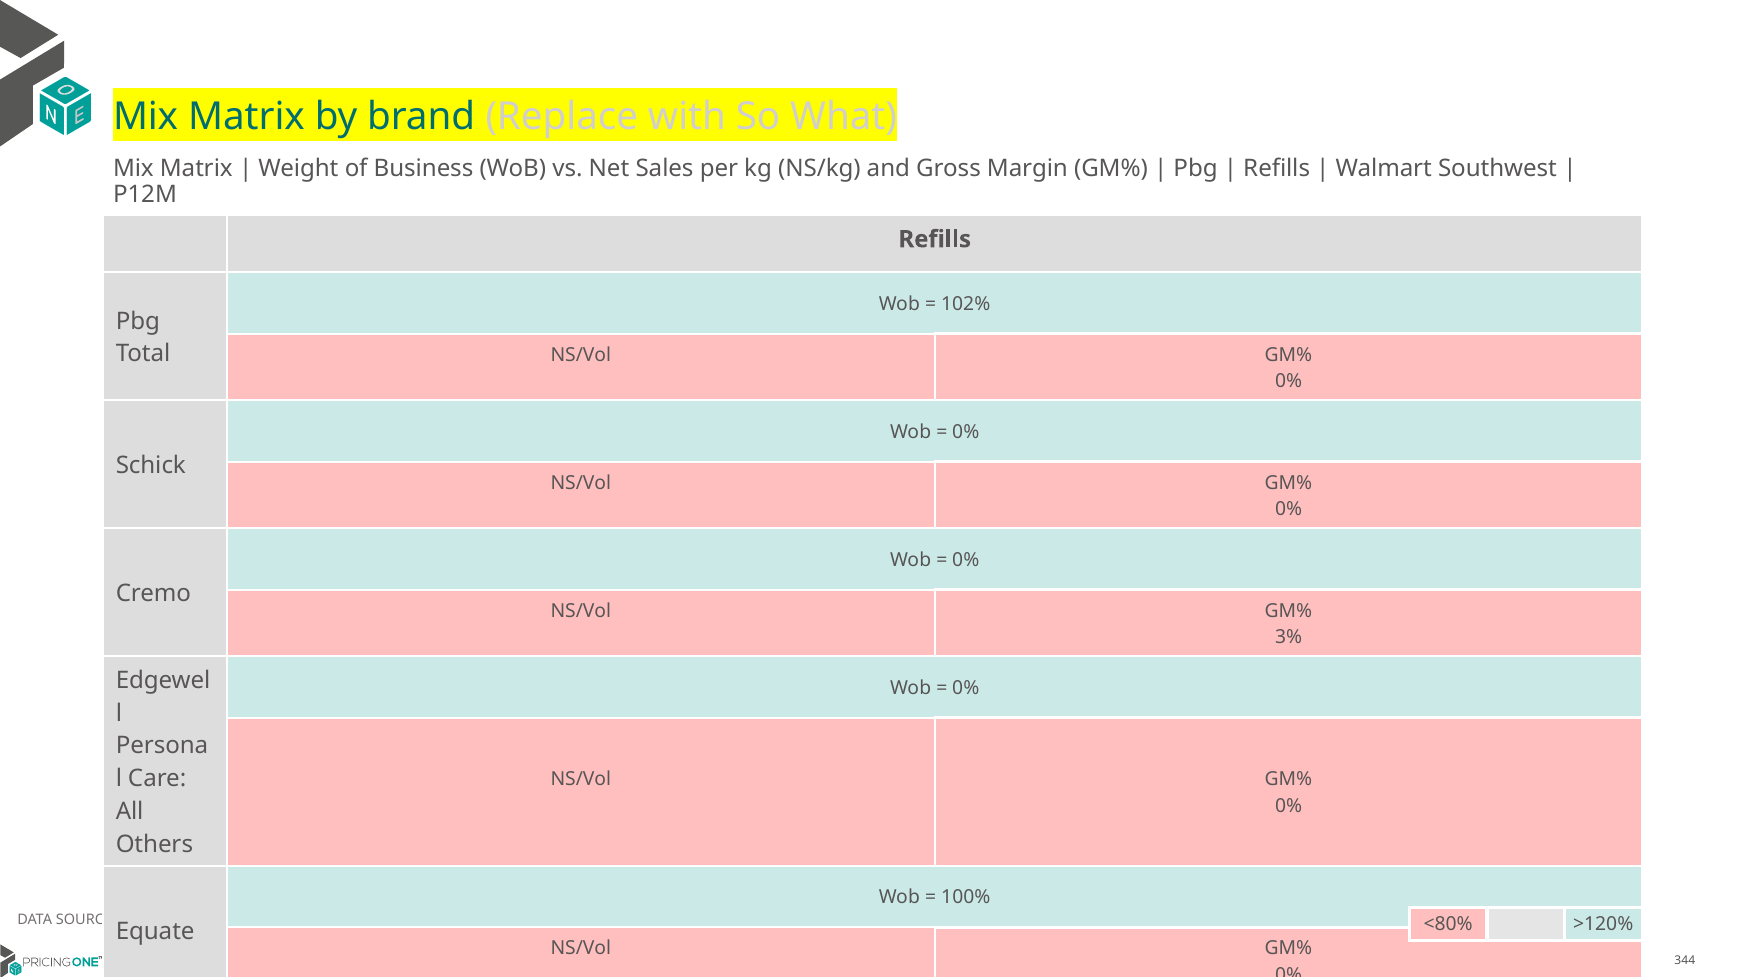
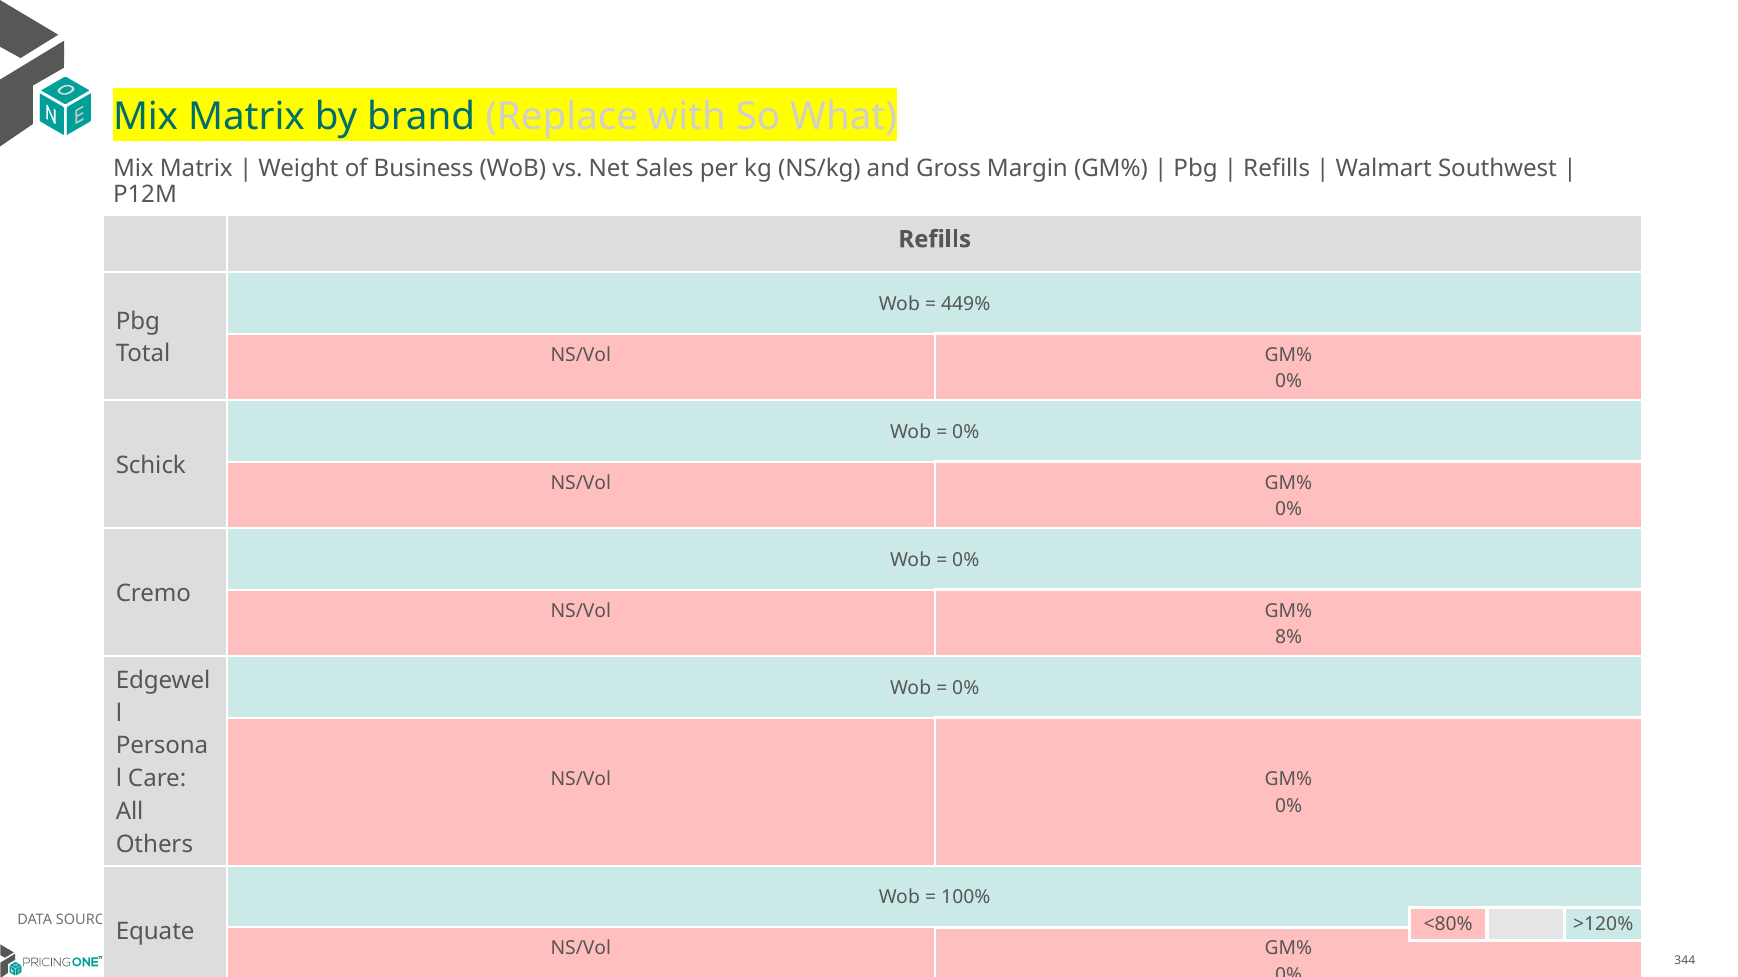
102%: 102% -> 449%
3%: 3% -> 8%
